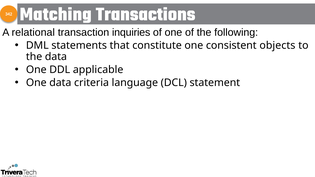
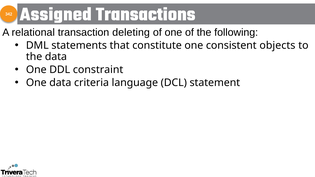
Matching: Matching -> Assigned
inquiries: inquiries -> deleting
applicable: applicable -> constraint
